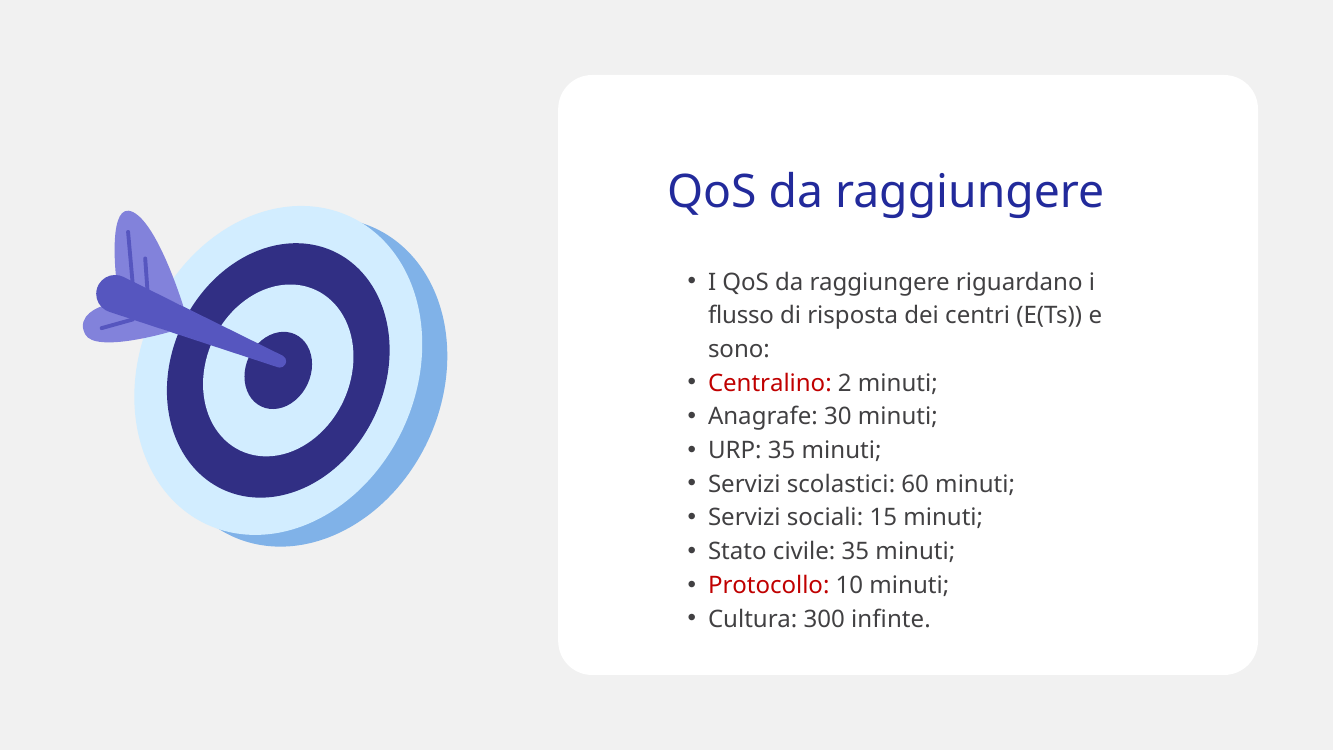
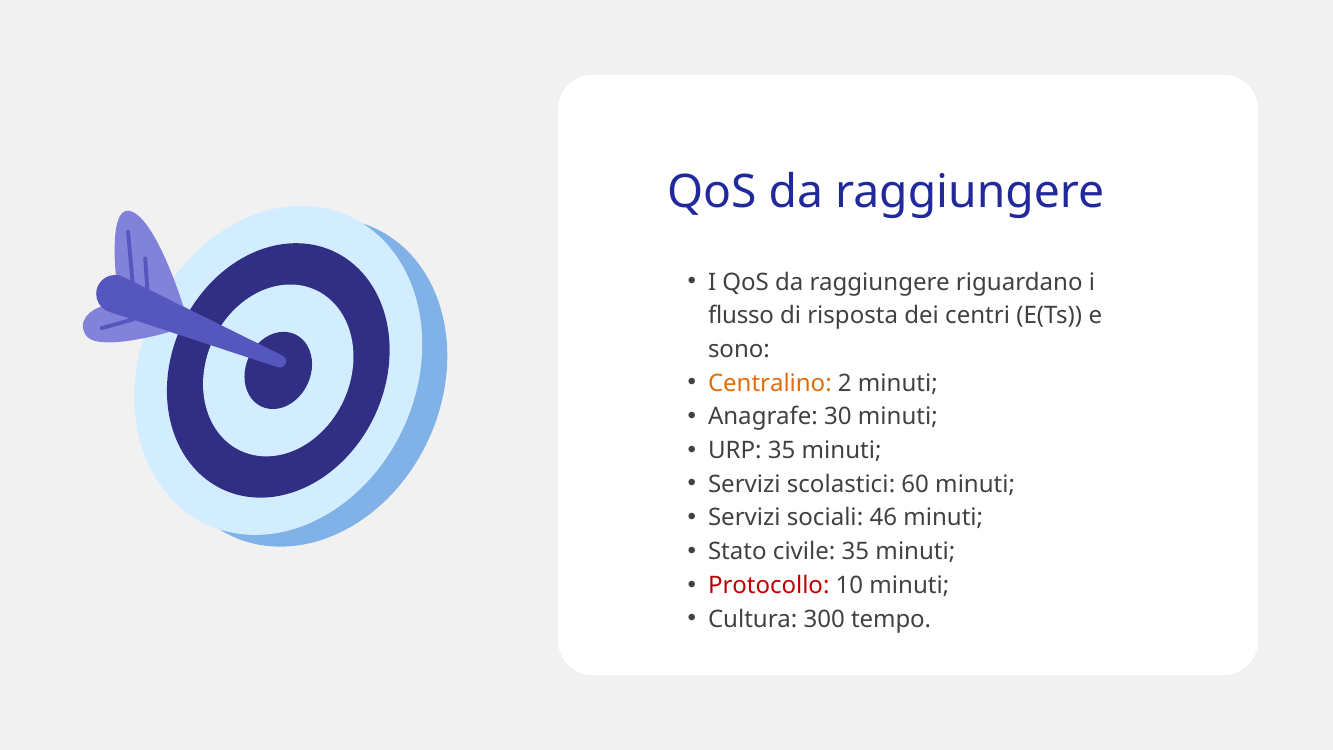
Centralino colour: red -> orange
15: 15 -> 46
infinte: infinte -> tempo
